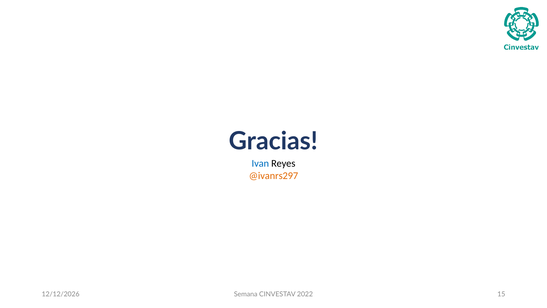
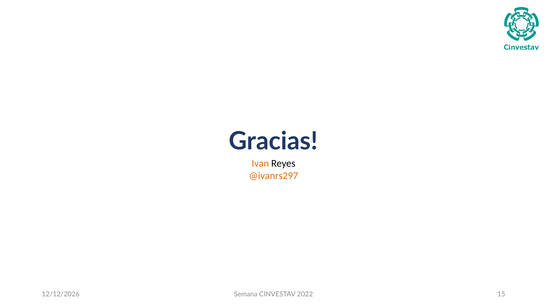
Ivan colour: blue -> orange
